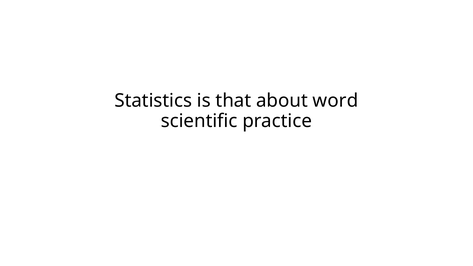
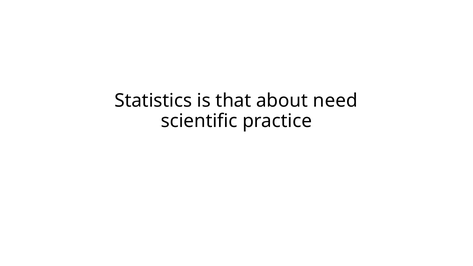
word: word -> need
